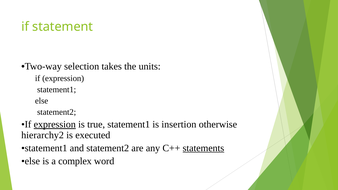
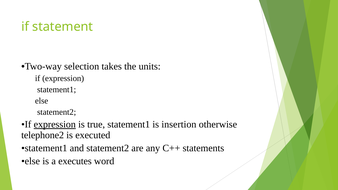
hierarchy2: hierarchy2 -> telephone2
statements underline: present -> none
complex: complex -> executes
